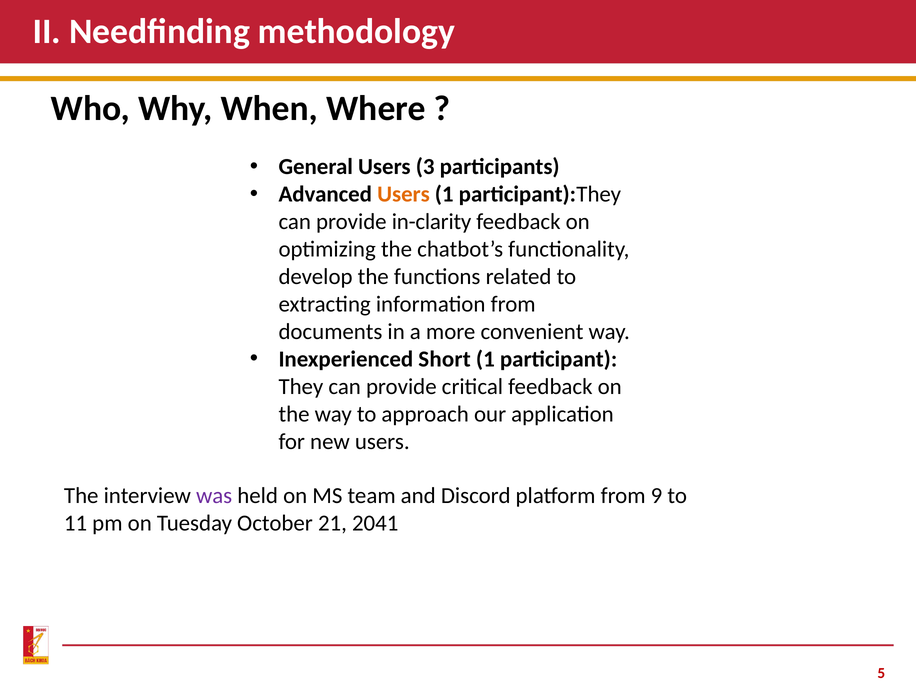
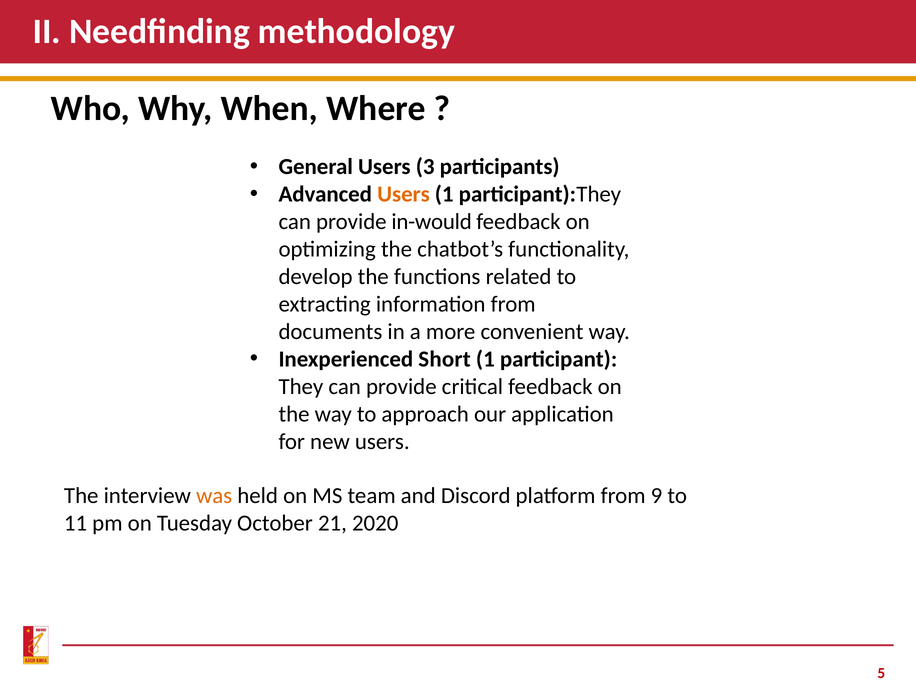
in-clarity: in-clarity -> in-would
was colour: purple -> orange
2041: 2041 -> 2020
